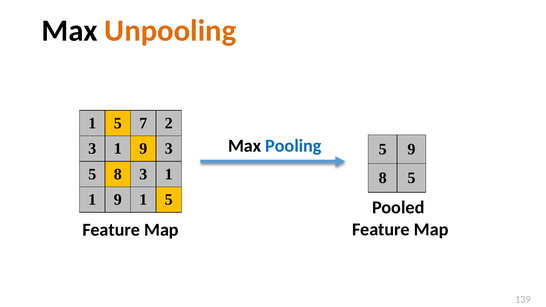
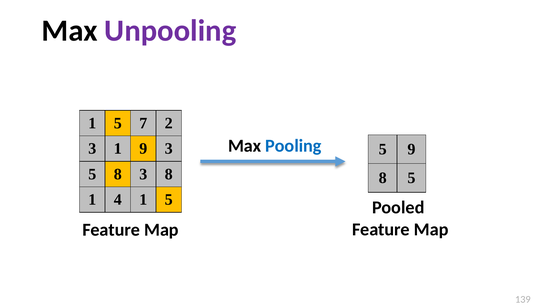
Unpooling colour: orange -> purple
1 at (169, 174): 1 -> 8
9 at (118, 200): 9 -> 4
